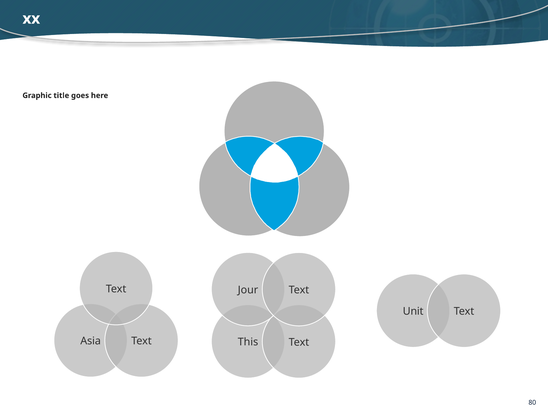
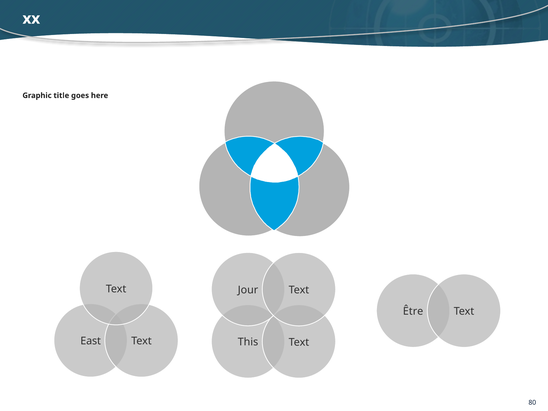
Unit: Unit -> Être
Asia: Asia -> East
